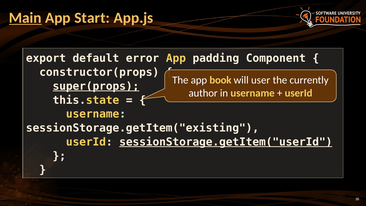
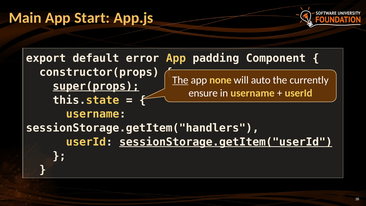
Main underline: present -> none
The at (180, 80) underline: none -> present
book: book -> none
user: user -> auto
author: author -> ensure
sessionStorage.getItem("existing: sessionStorage.getItem("existing -> sessionStorage.getItem("handlers
